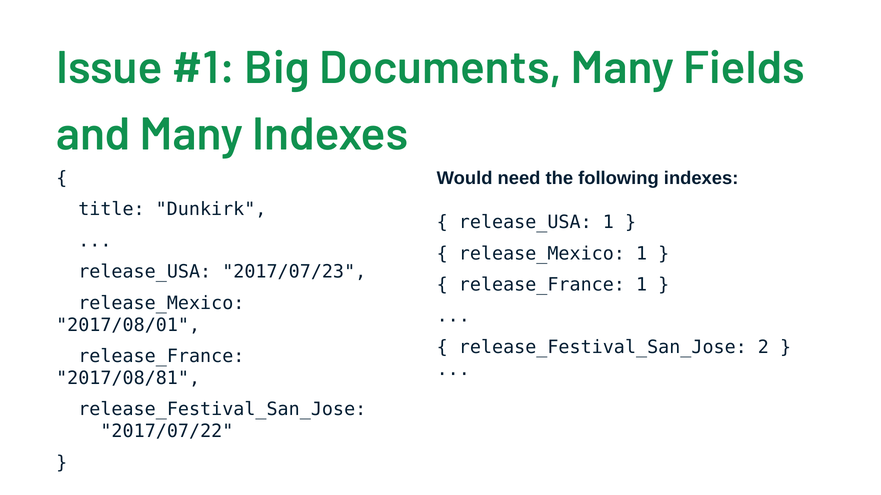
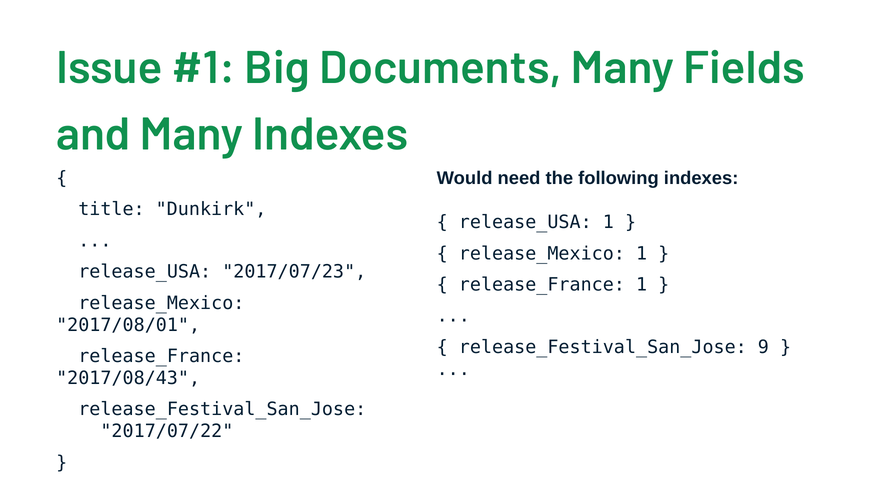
2: 2 -> 9
2017/08/81: 2017/08/81 -> 2017/08/43
